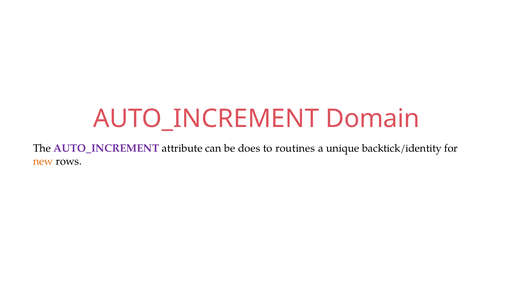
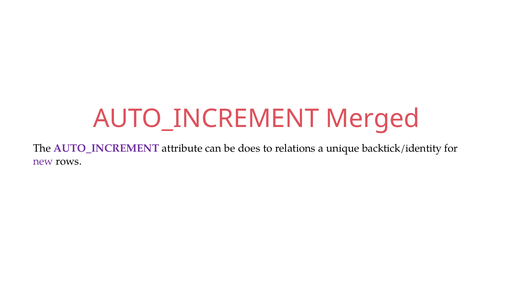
Domain: Domain -> Merged
routines: routines -> relations
new colour: orange -> purple
